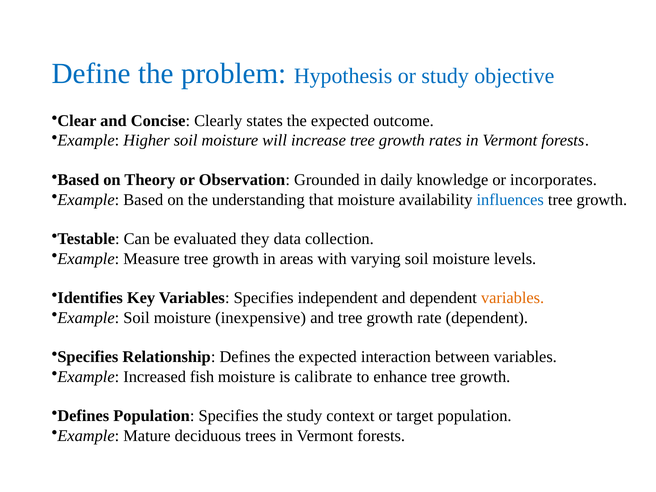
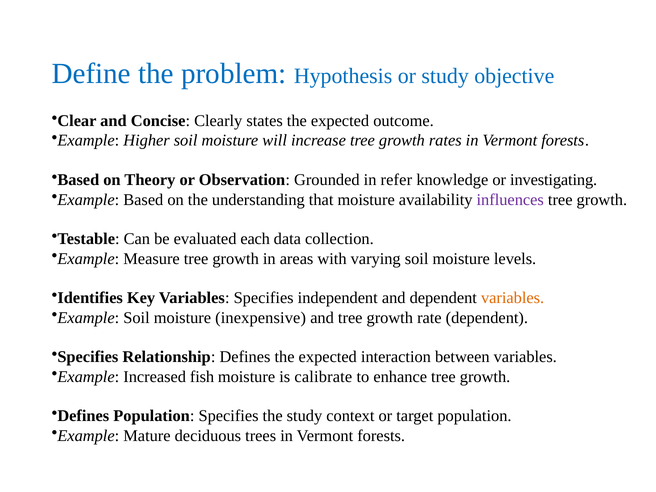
daily: daily -> refer
incorporates: incorporates -> investigating
influences colour: blue -> purple
they: they -> each
